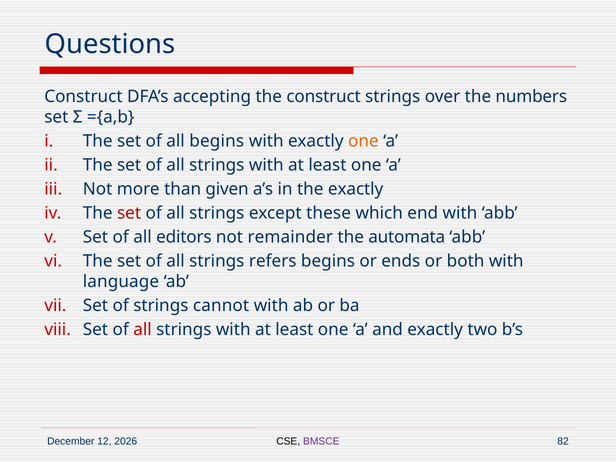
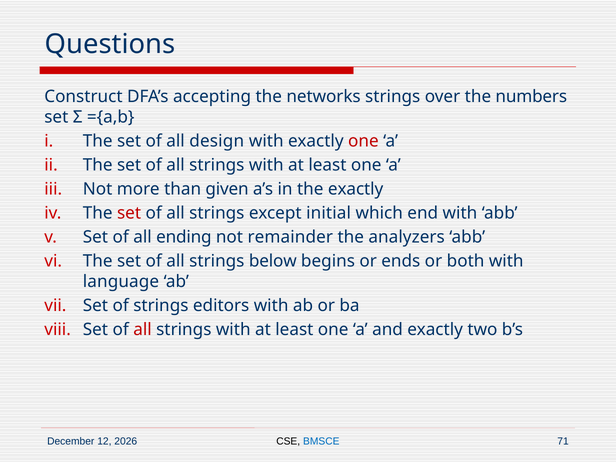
the construct: construct -> networks
all begins: begins -> design
one at (363, 141) colour: orange -> red
these: these -> initial
editors: editors -> ending
automata: automata -> analyzers
refers: refers -> below
cannot: cannot -> editors
BMSCE colour: purple -> blue
82: 82 -> 71
